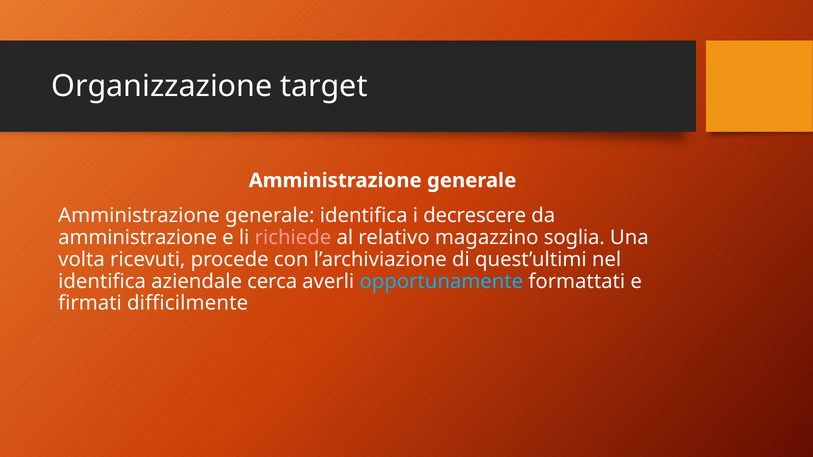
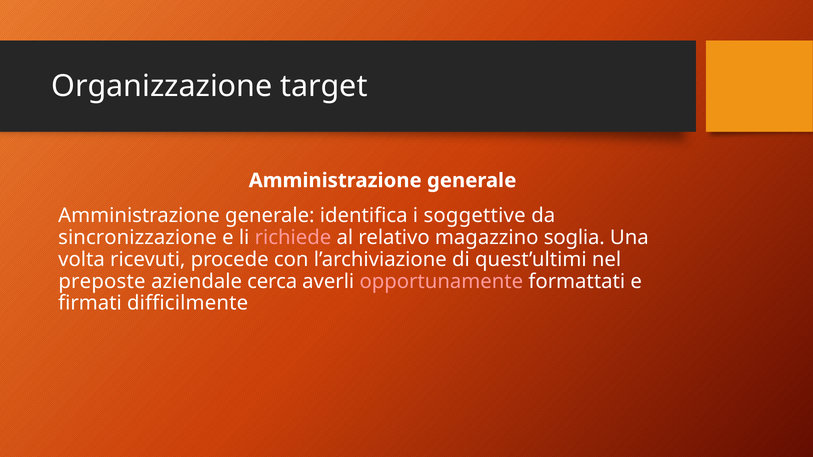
decrescere: decrescere -> soggettive
amministrazione at (138, 238): amministrazione -> sincronizzazione
identifica at (102, 282): identifica -> preposte
opportunamente colour: light blue -> pink
